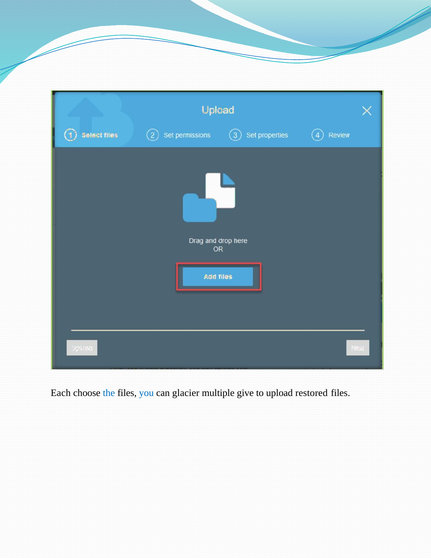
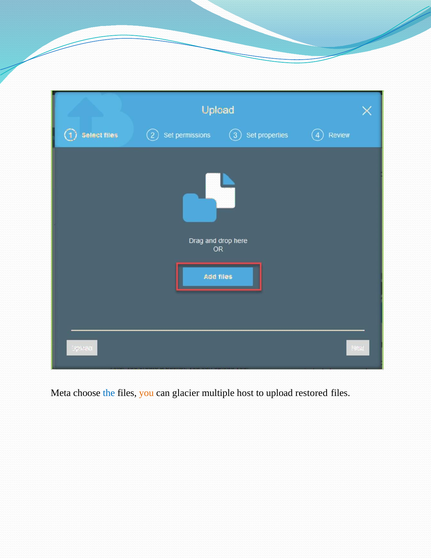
Each: Each -> Meta
you colour: blue -> orange
give: give -> host
